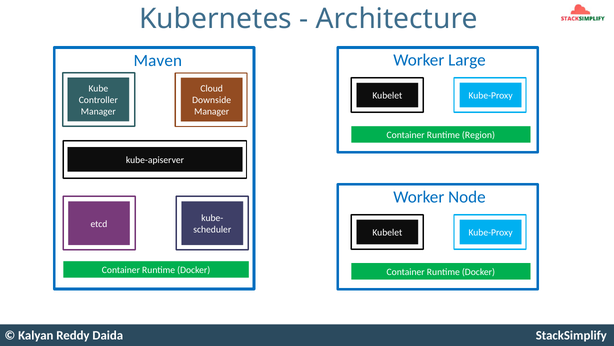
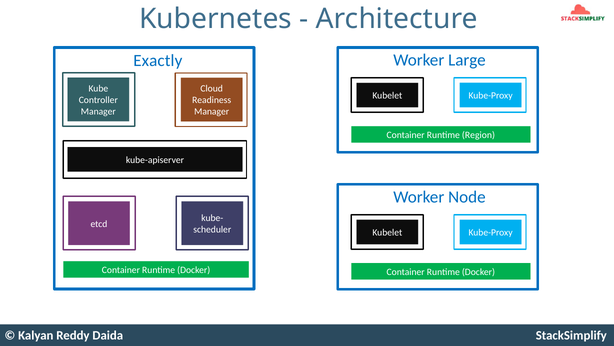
Maven: Maven -> Exactly
Downside: Downside -> Readiness
